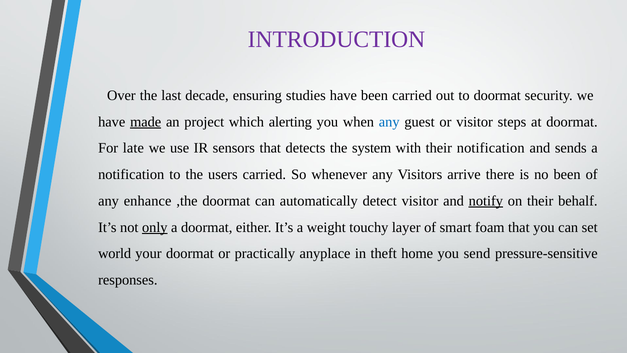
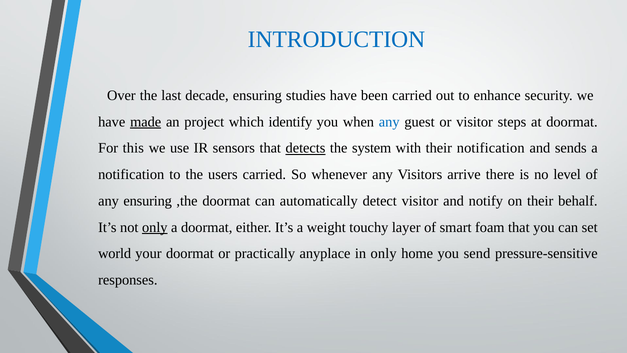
INTRODUCTION colour: purple -> blue
to doormat: doormat -> enhance
alerting: alerting -> identify
late: late -> this
detects underline: none -> present
no been: been -> level
any enhance: enhance -> ensuring
notify underline: present -> none
in theft: theft -> only
